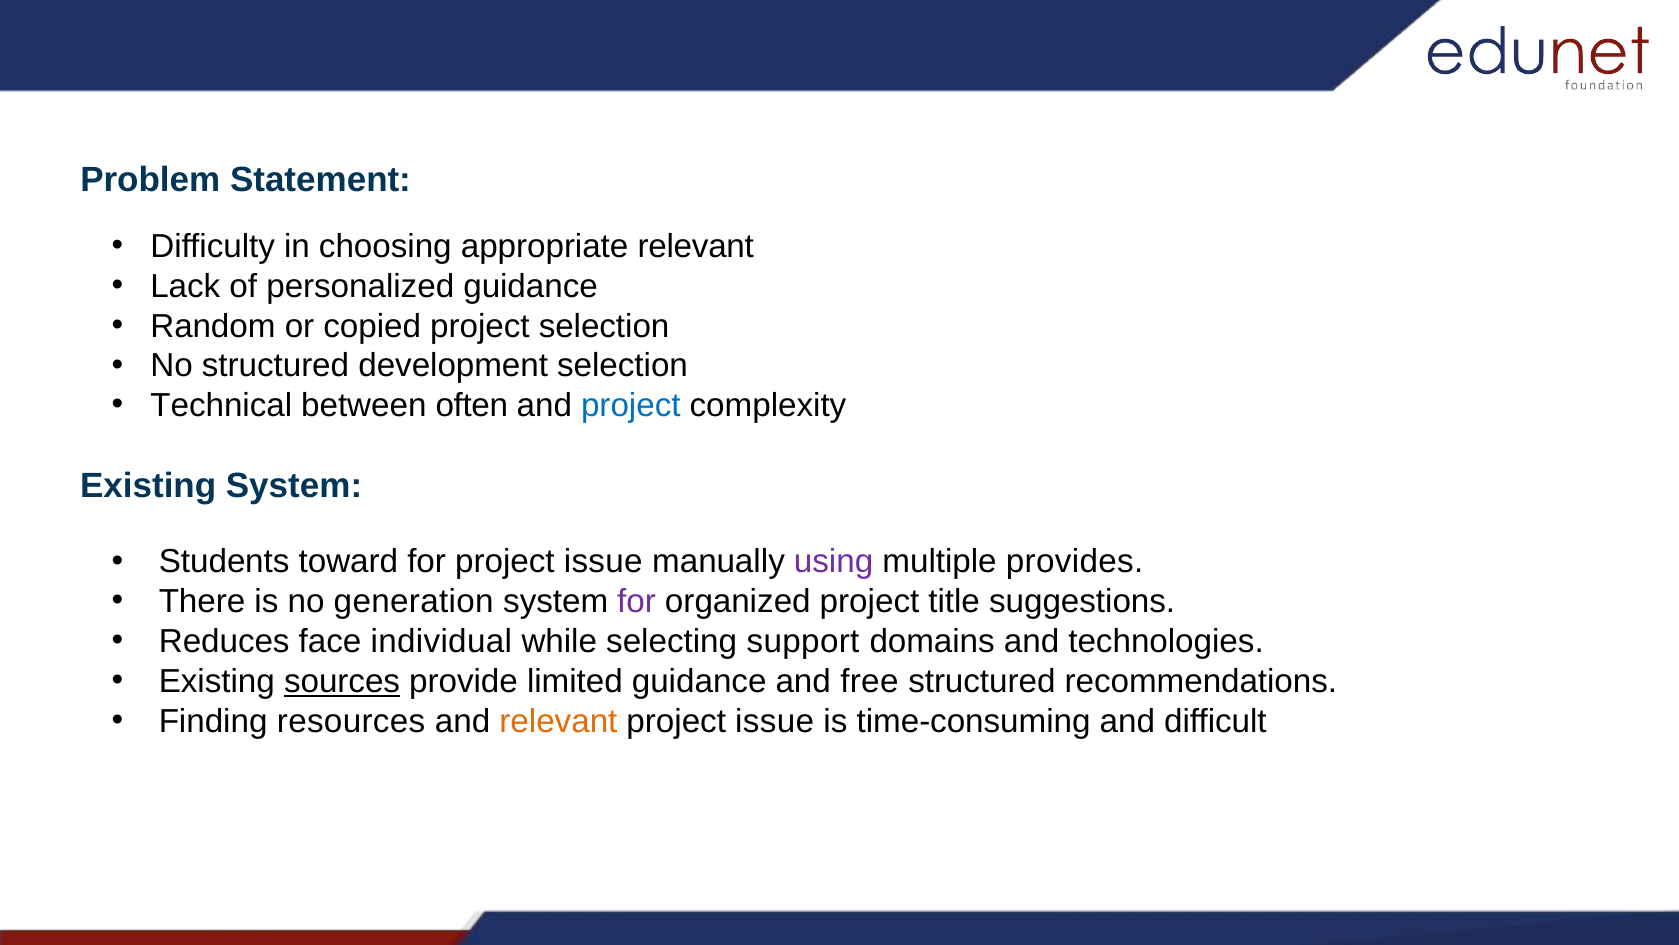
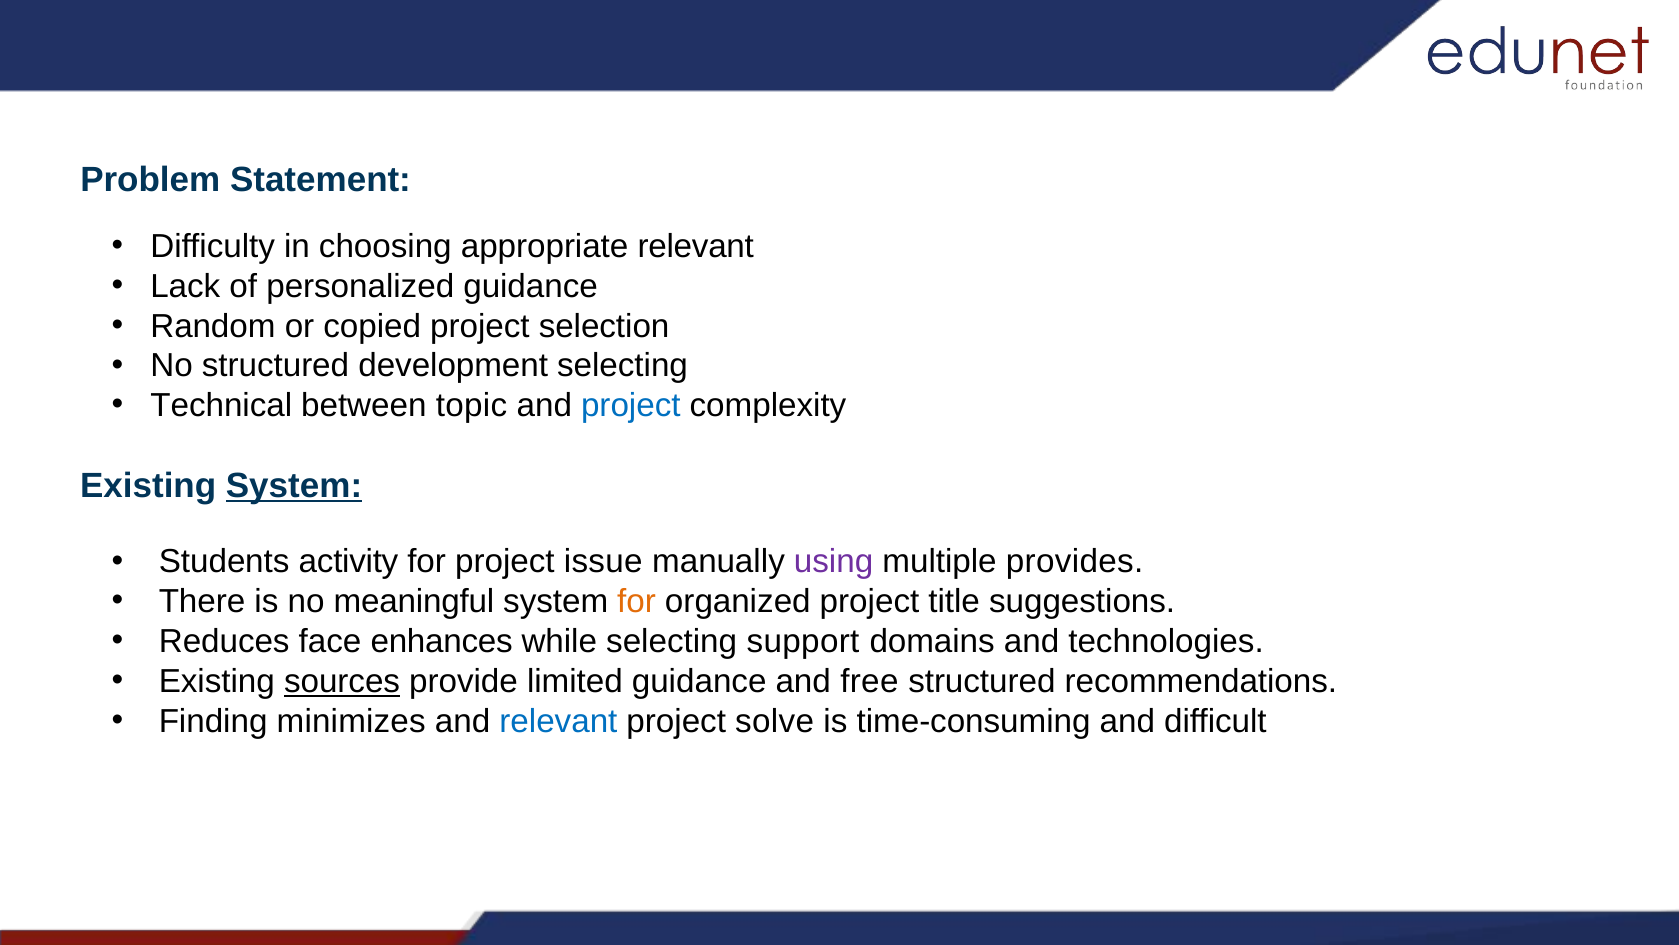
development selection: selection -> selecting
often: often -> topic
System at (294, 486) underline: none -> present
toward: toward -> activity
generation: generation -> meaningful
for at (637, 602) colour: purple -> orange
individual: individual -> enhances
resources: resources -> minimizes
relevant at (558, 721) colour: orange -> blue
issue at (775, 721): issue -> solve
